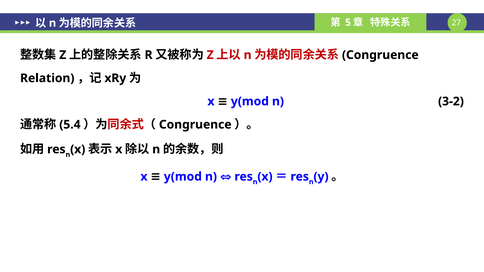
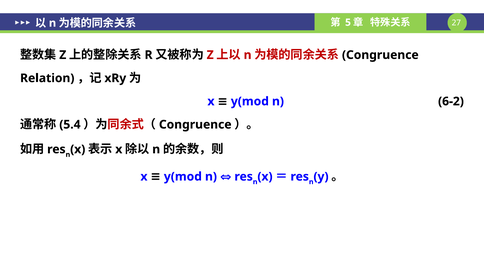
3-2: 3-2 -> 6-2
